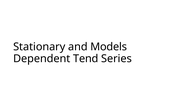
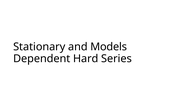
Tend: Tend -> Hard
